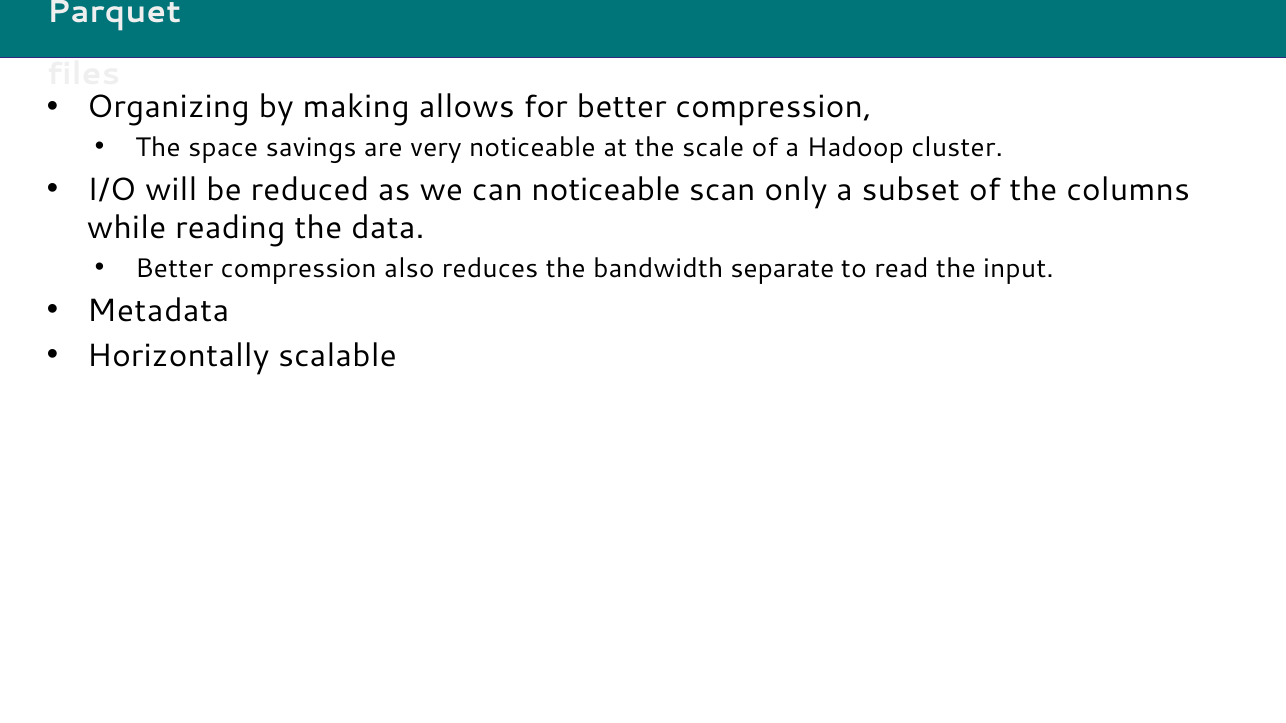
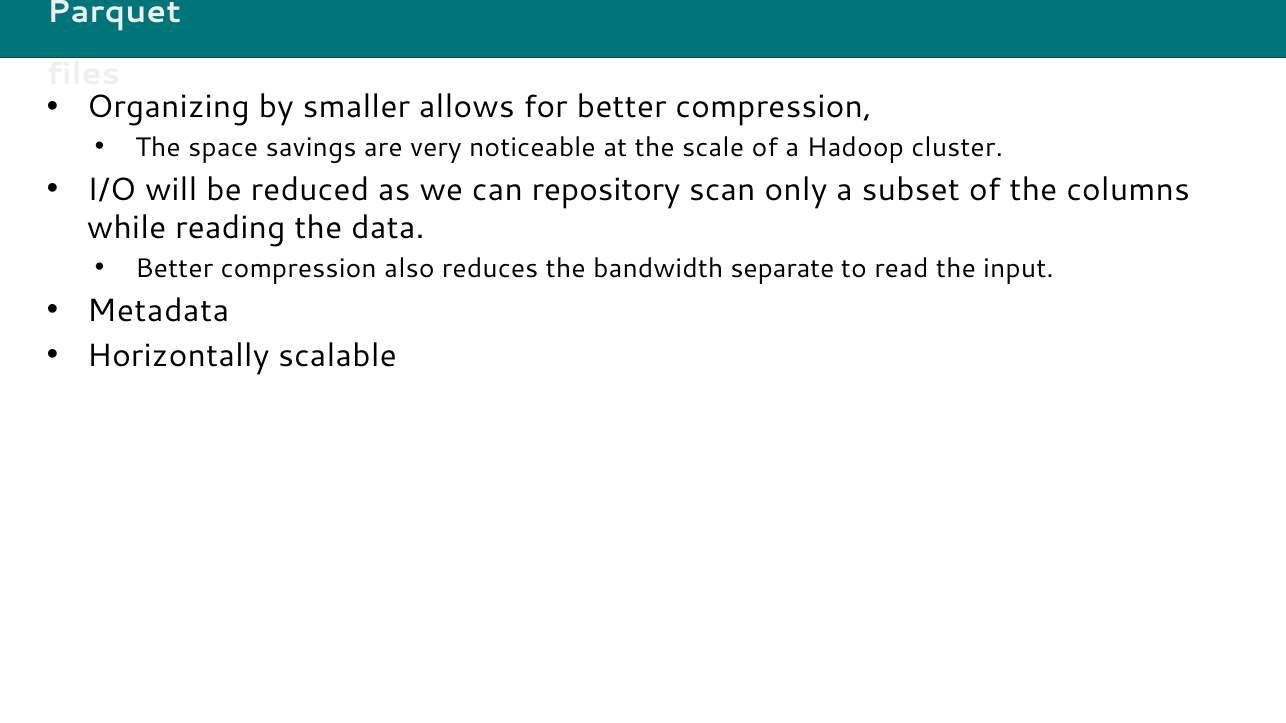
making: making -> smaller
can noticeable: noticeable -> repository
